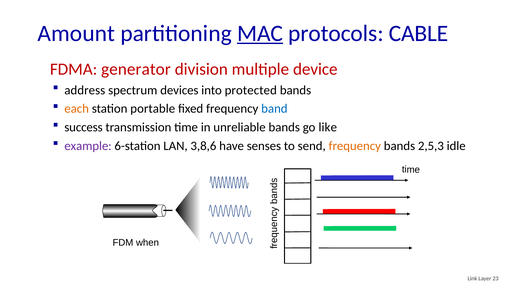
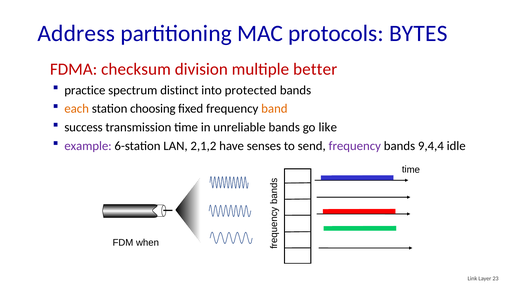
Amount: Amount -> Address
MAC underline: present -> none
CABLE: CABLE -> BYTES
generator: generator -> checksum
device: device -> better
address: address -> practice
devices: devices -> distinct
portable: portable -> choosing
band colour: blue -> orange
3,8,6: 3,8,6 -> 2,1,2
frequency at (355, 146) colour: orange -> purple
2,5,3: 2,5,3 -> 9,4,4
